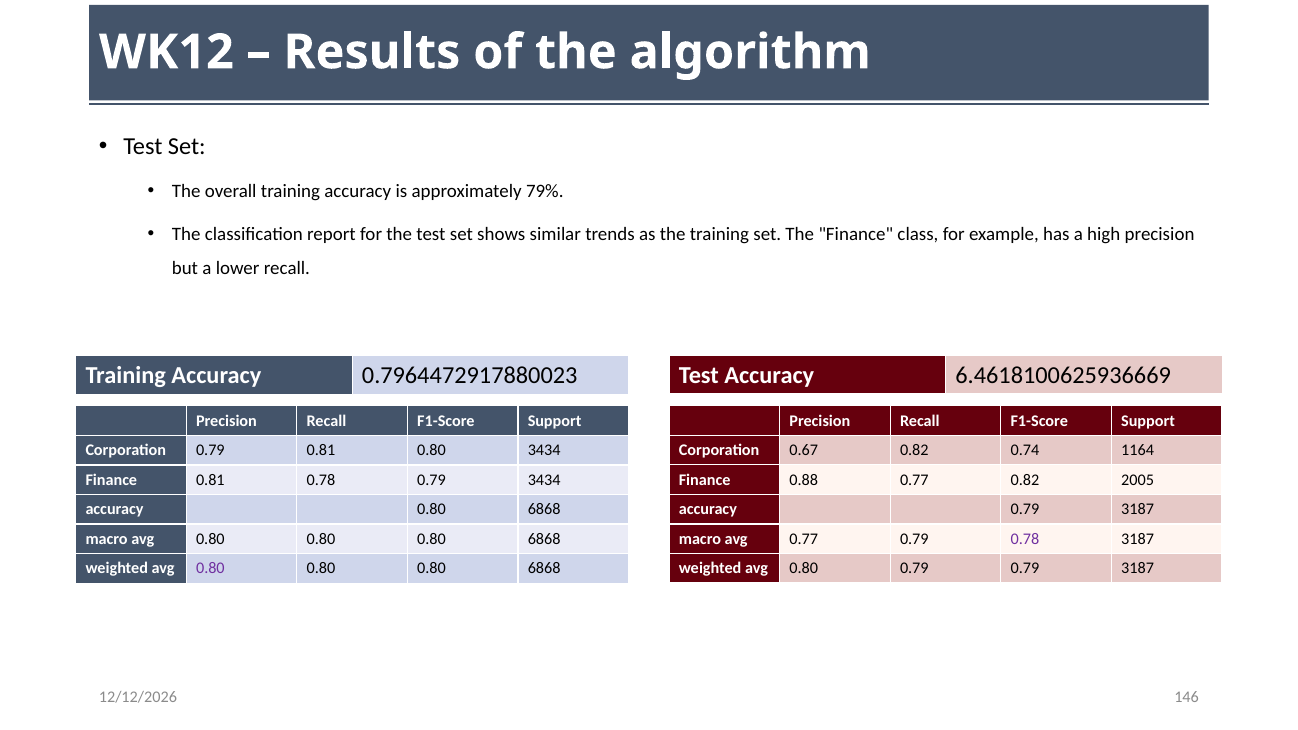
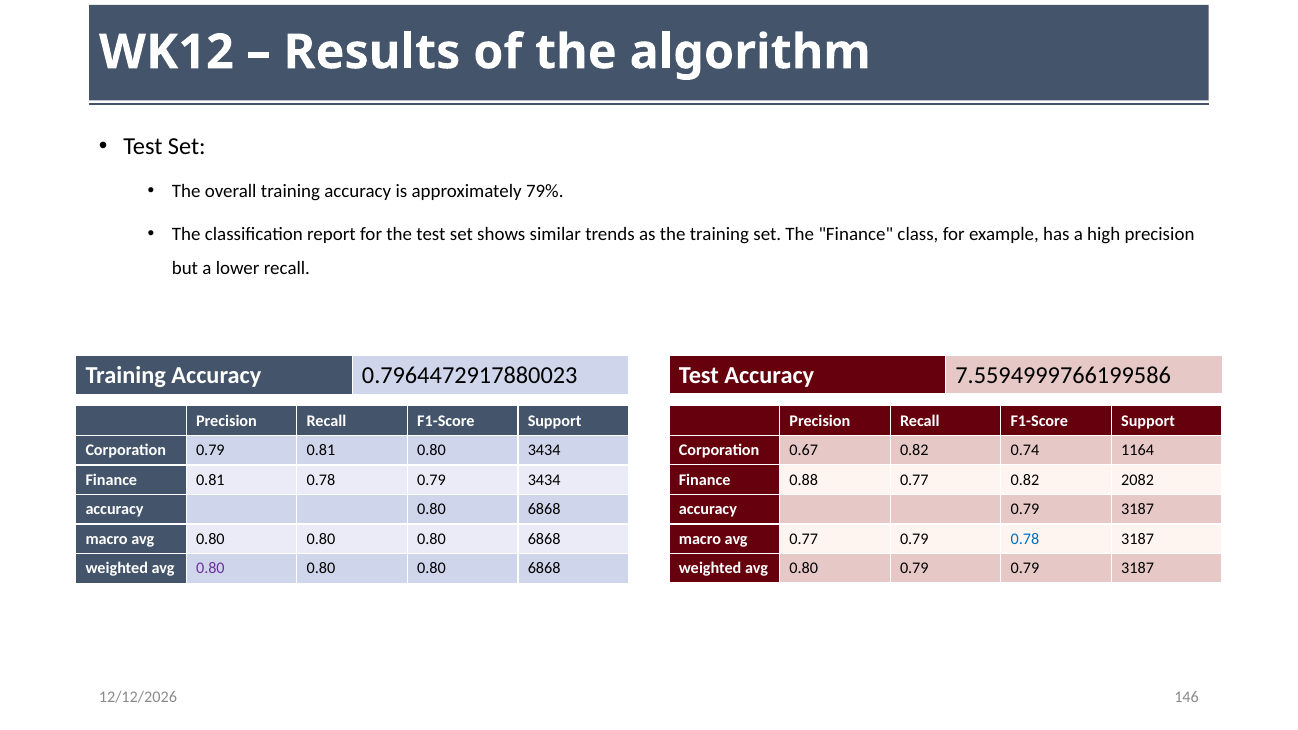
6.4618100625936669: 6.4618100625936669 -> 7.5594999766199586
2005: 2005 -> 2082
0.78 at (1025, 539) colour: purple -> blue
